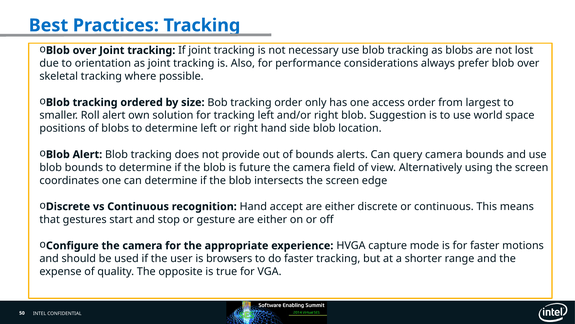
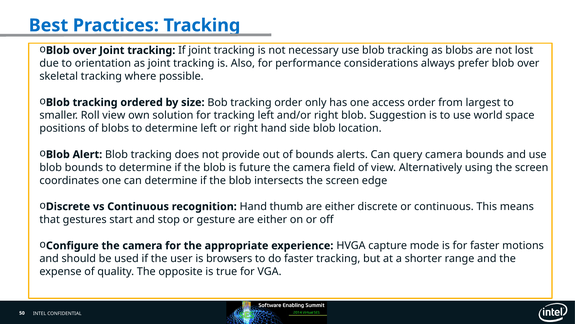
Roll alert: alert -> view
accept: accept -> thumb
